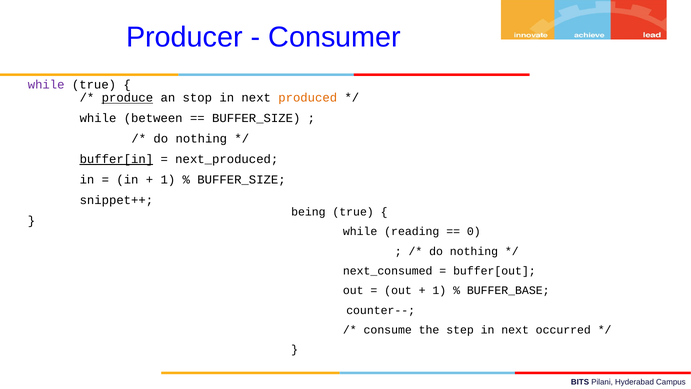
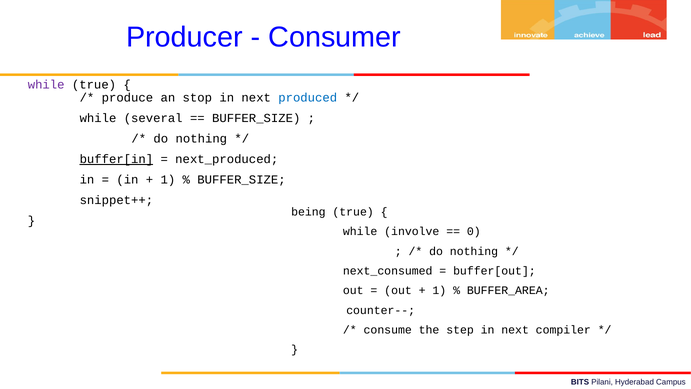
produce underline: present -> none
produced colour: orange -> blue
between: between -> several
reading: reading -> involve
BUFFER_BASE: BUFFER_BASE -> BUFFER_AREA
occurred: occurred -> compiler
